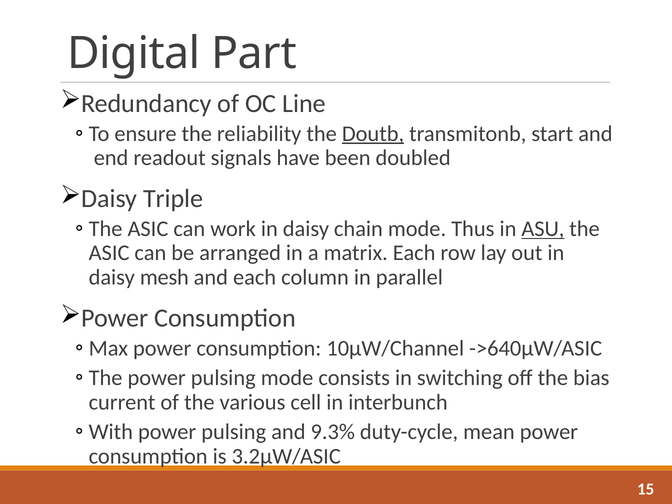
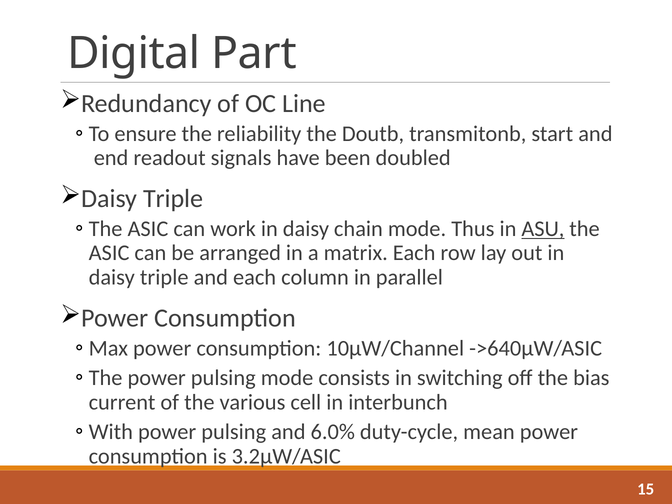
Doutb underline: present -> none
mesh at (164, 277): mesh -> triple
9.3%: 9.3% -> 6.0%
